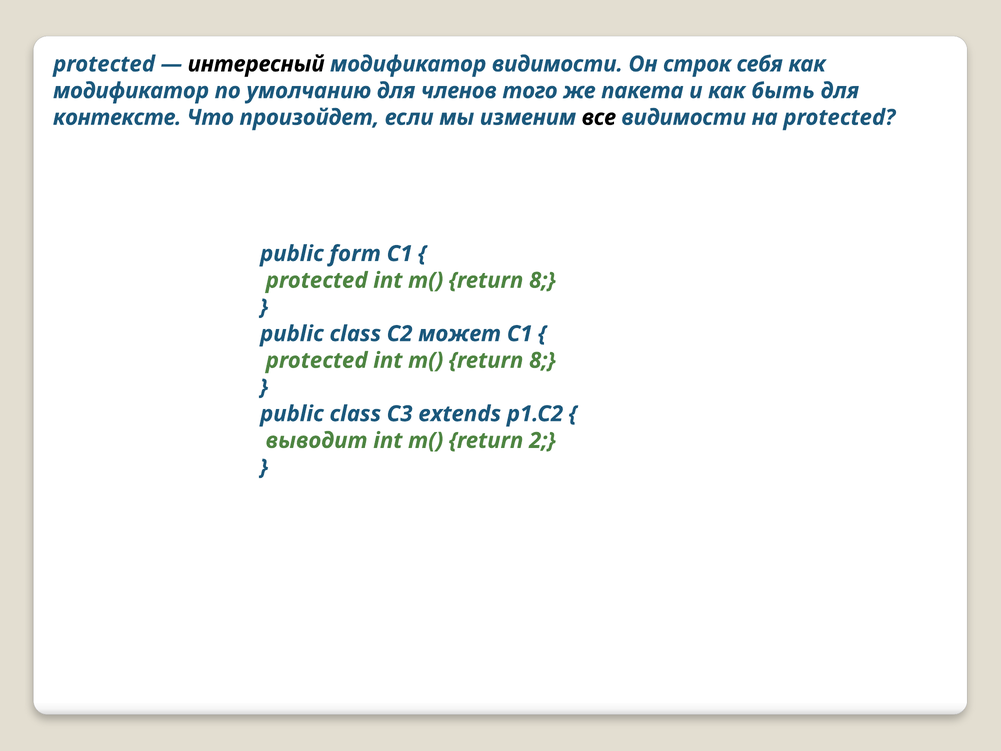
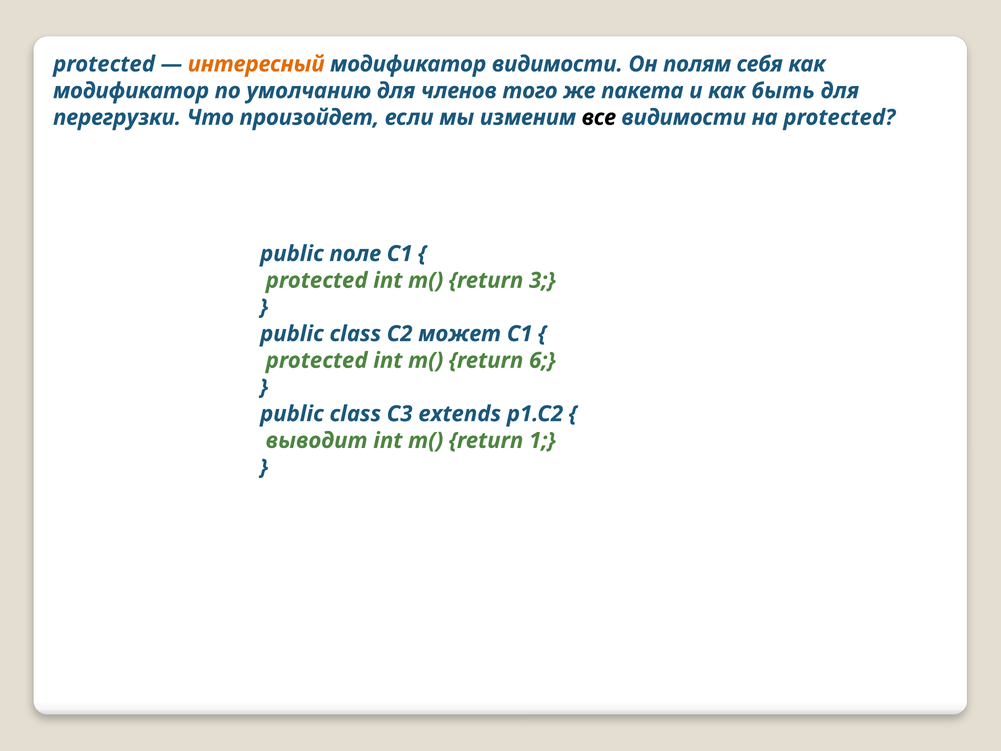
интересный colour: black -> orange
строк: строк -> полям
контексте: контексте -> перегрузки
form: form -> поле
8 at (542, 280): 8 -> 3
8 at (542, 360): 8 -> 6
2: 2 -> 1
